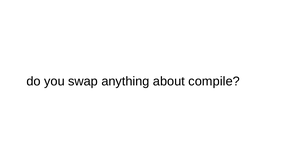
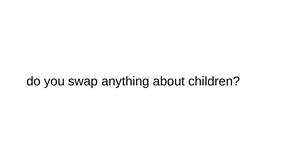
compile: compile -> children
